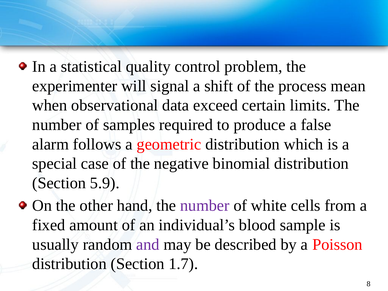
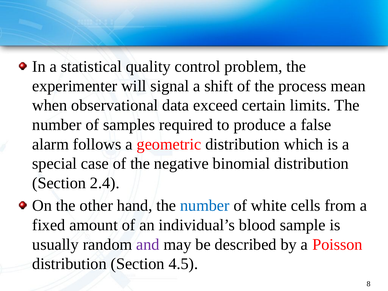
5.9: 5.9 -> 2.4
number at (205, 206) colour: purple -> blue
1.7: 1.7 -> 4.5
